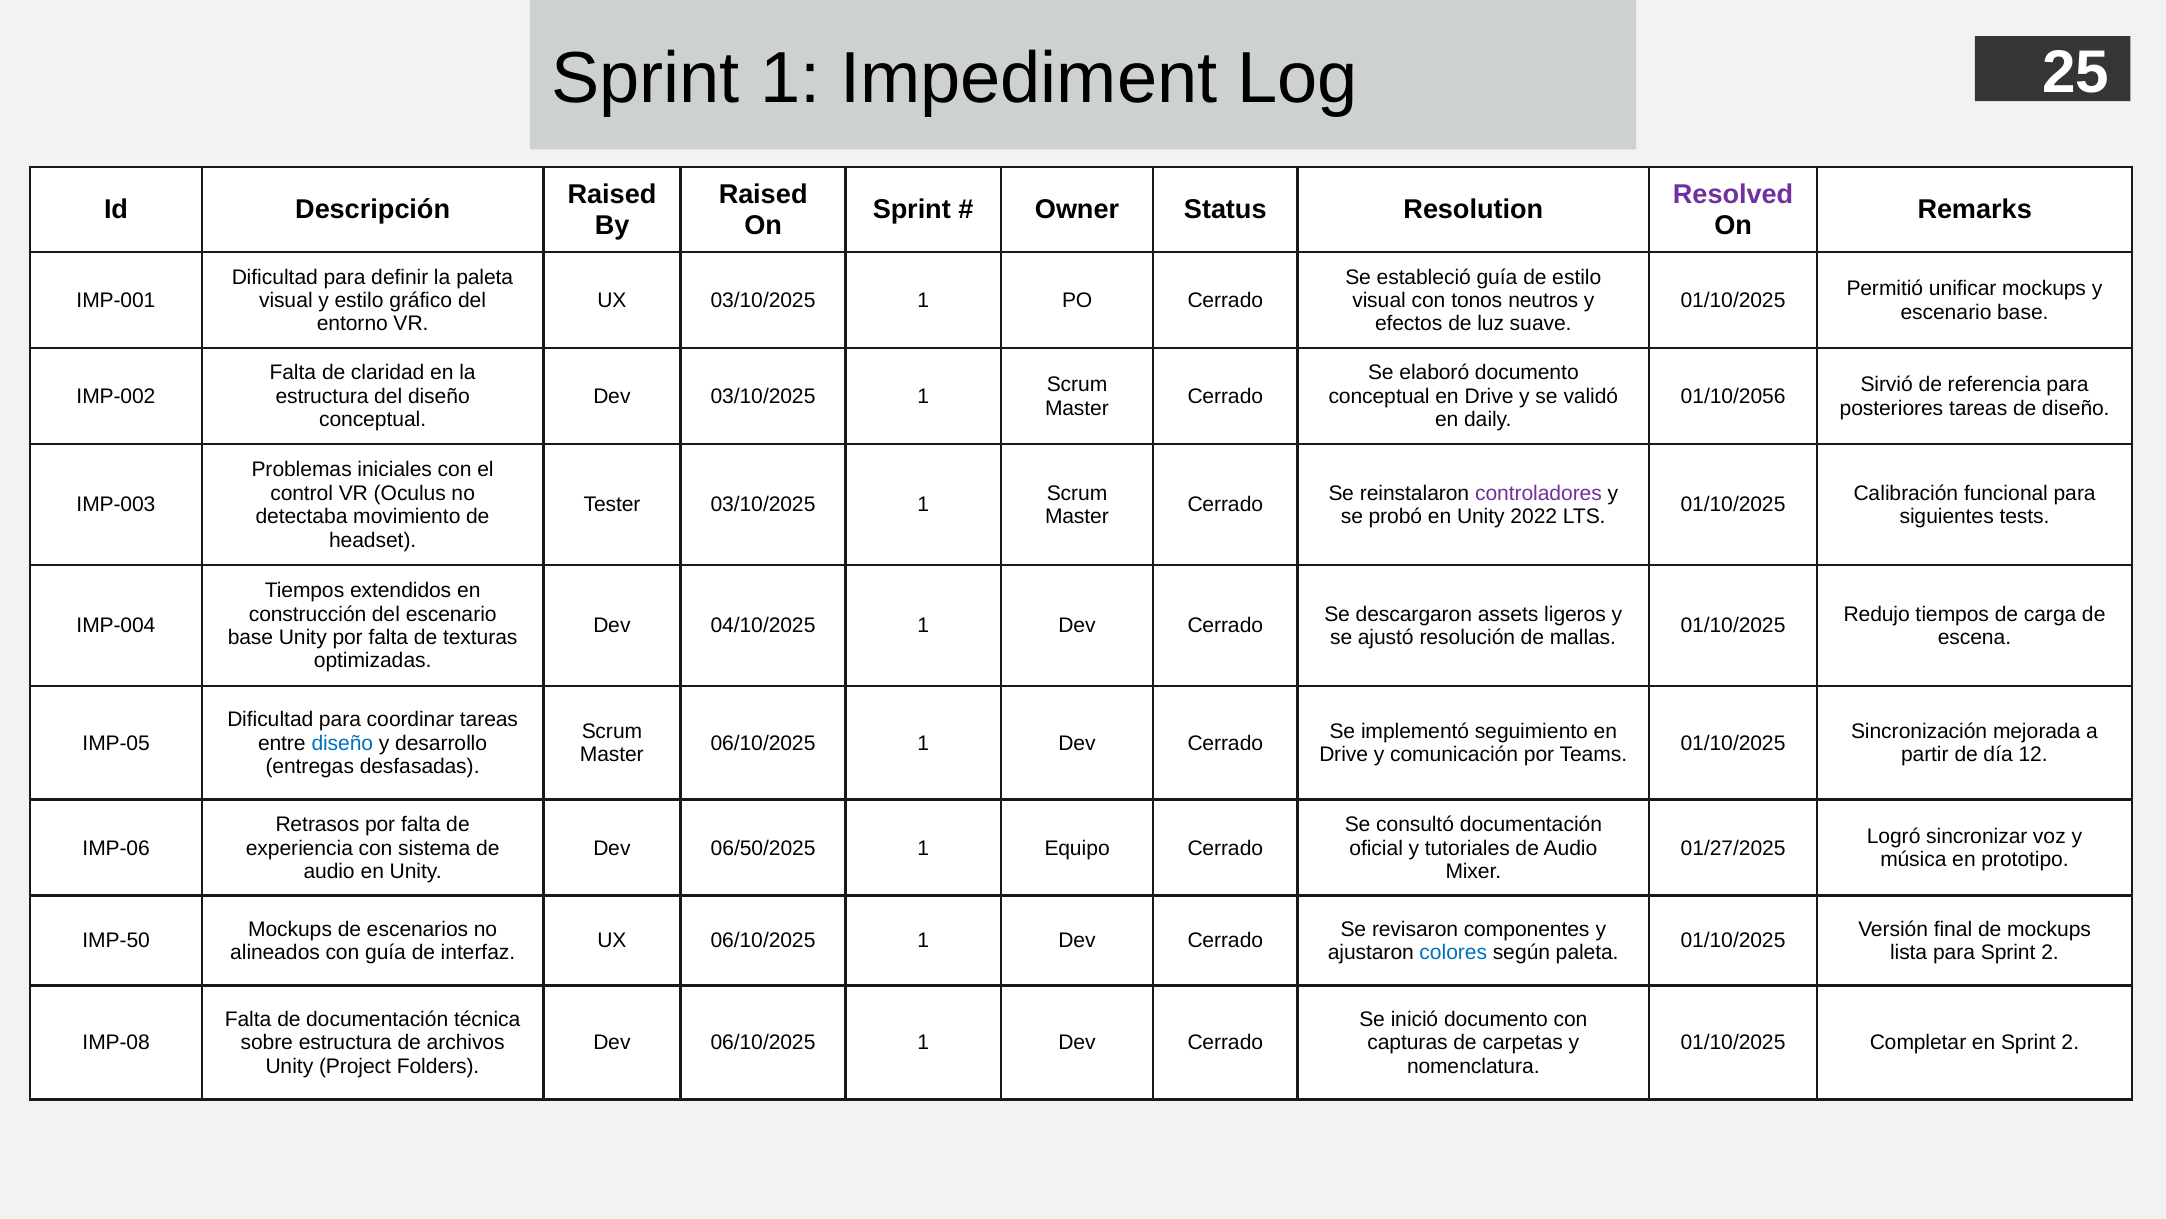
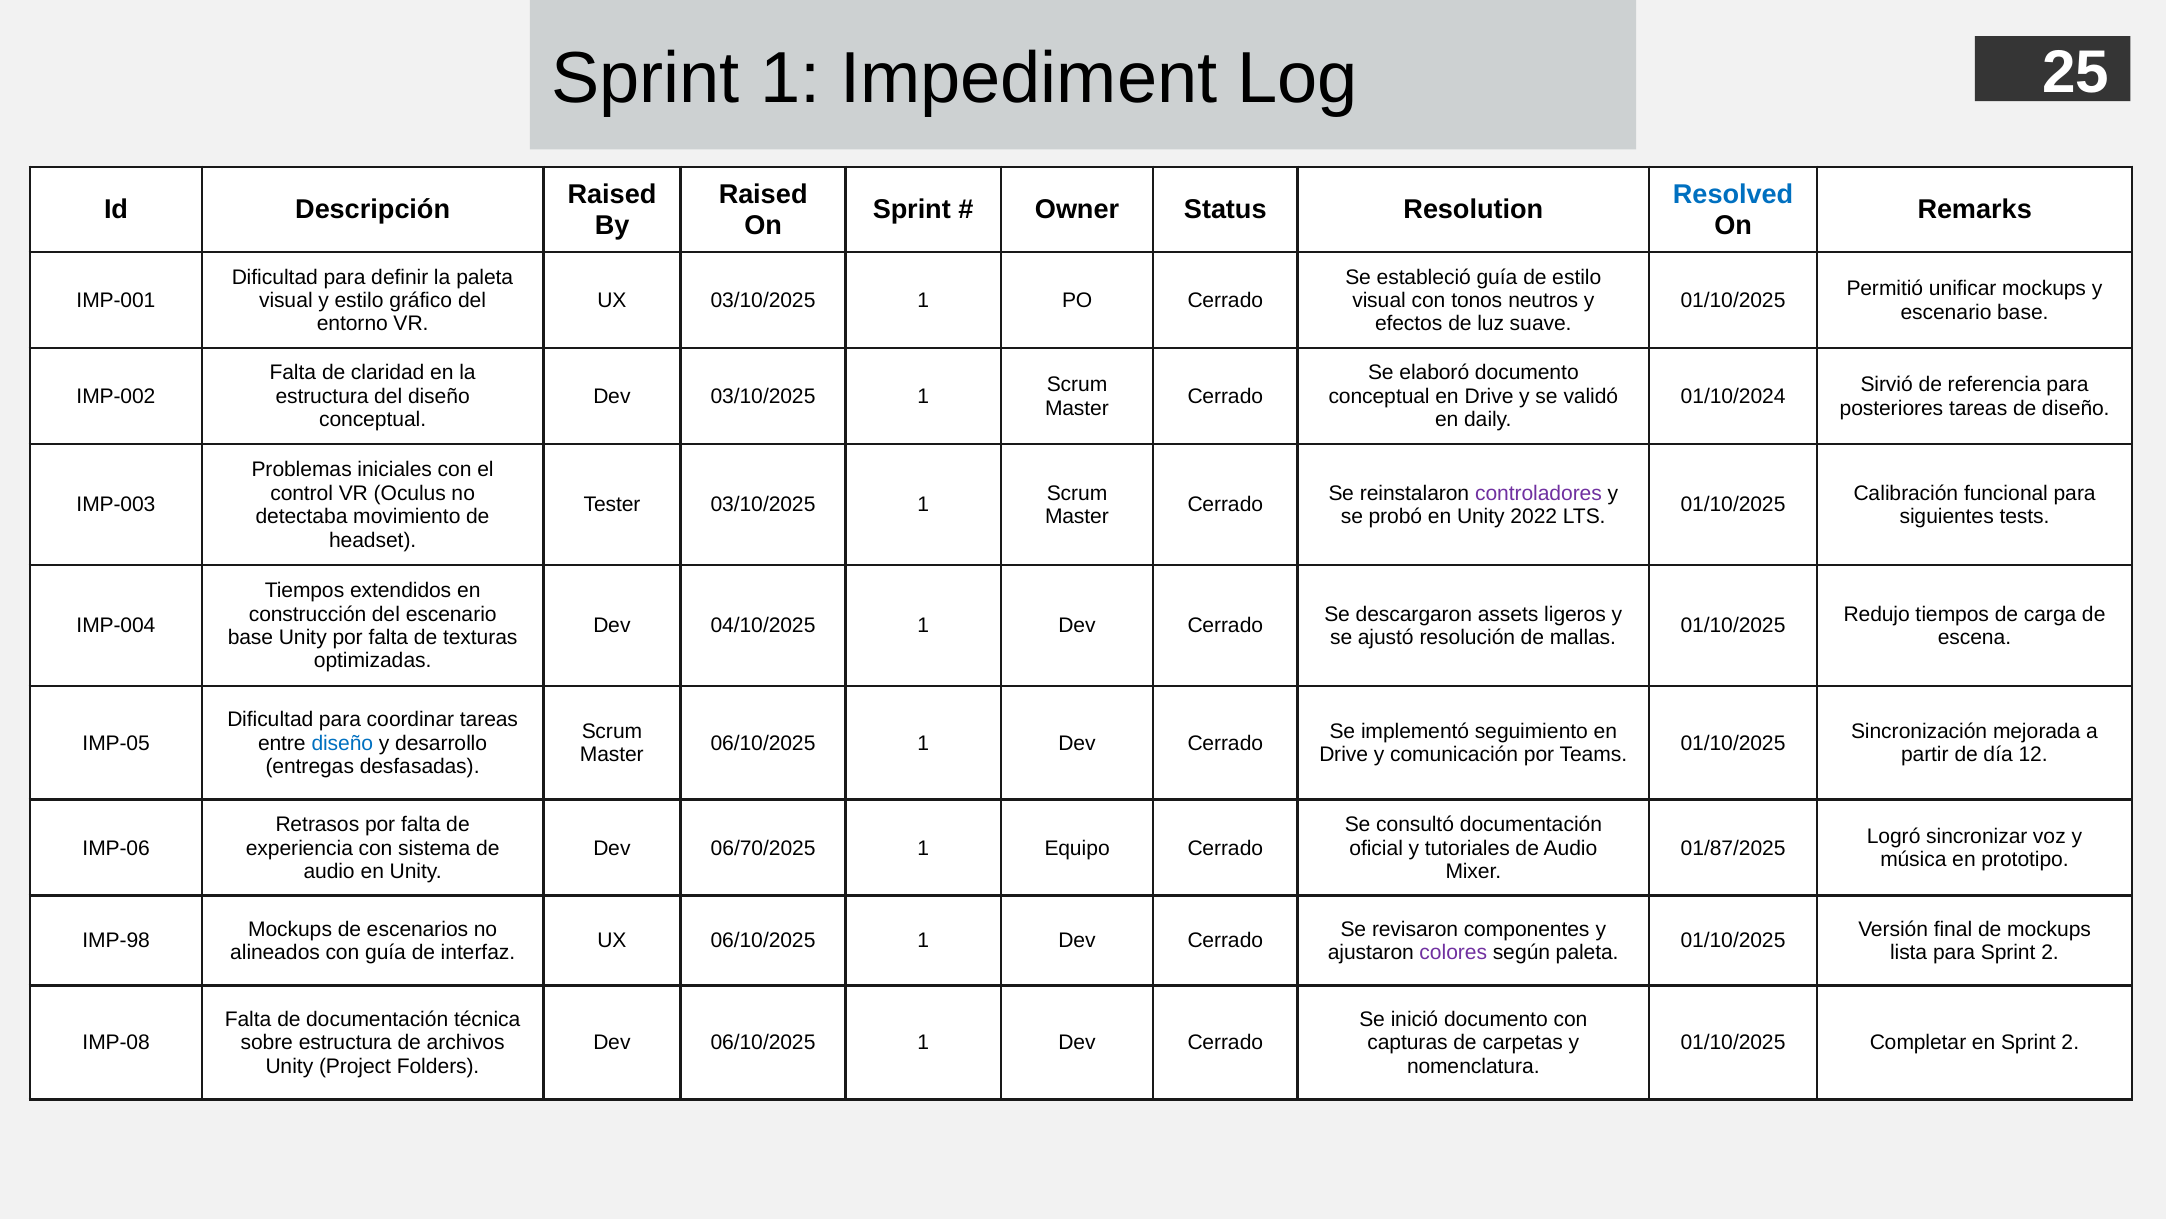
Resolved colour: purple -> blue
01/10/2056: 01/10/2056 -> 01/10/2024
06/50/2025: 06/50/2025 -> 06/70/2025
01/27/2025: 01/27/2025 -> 01/87/2025
IMP-50: IMP-50 -> IMP-98
colores colour: blue -> purple
